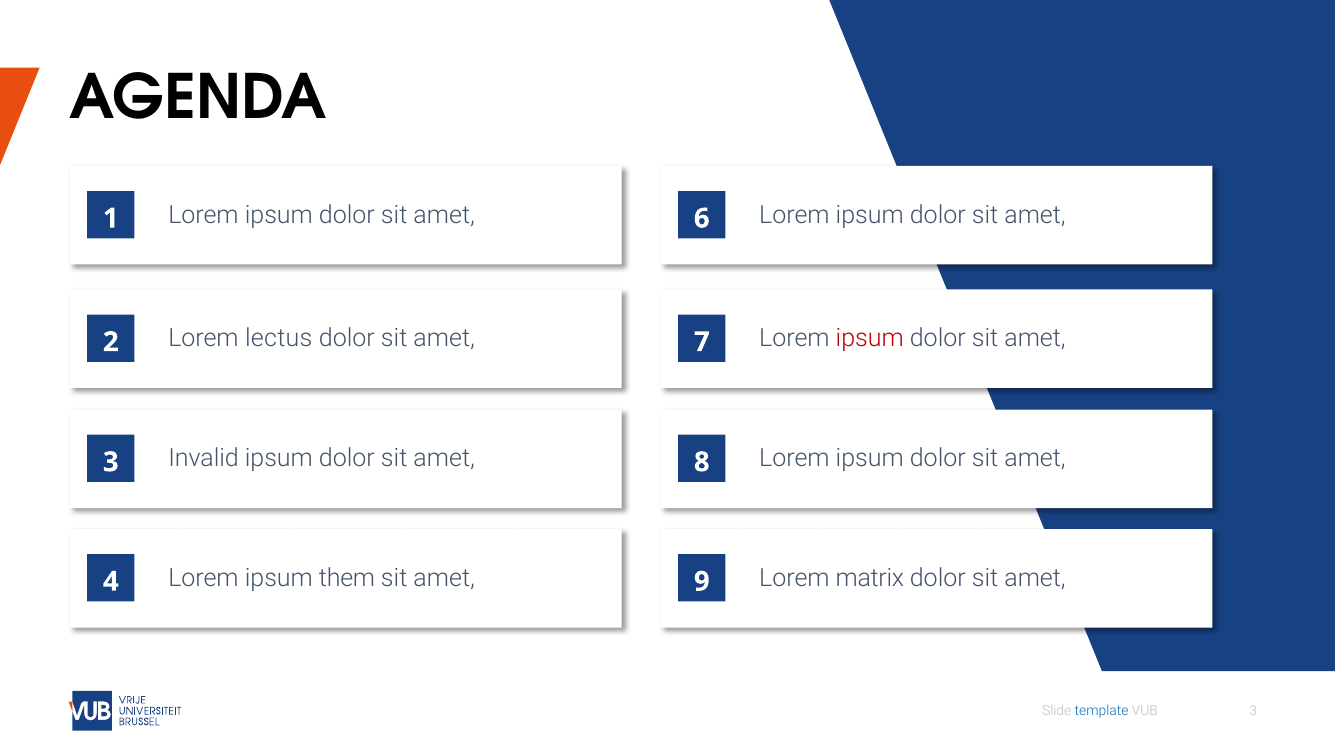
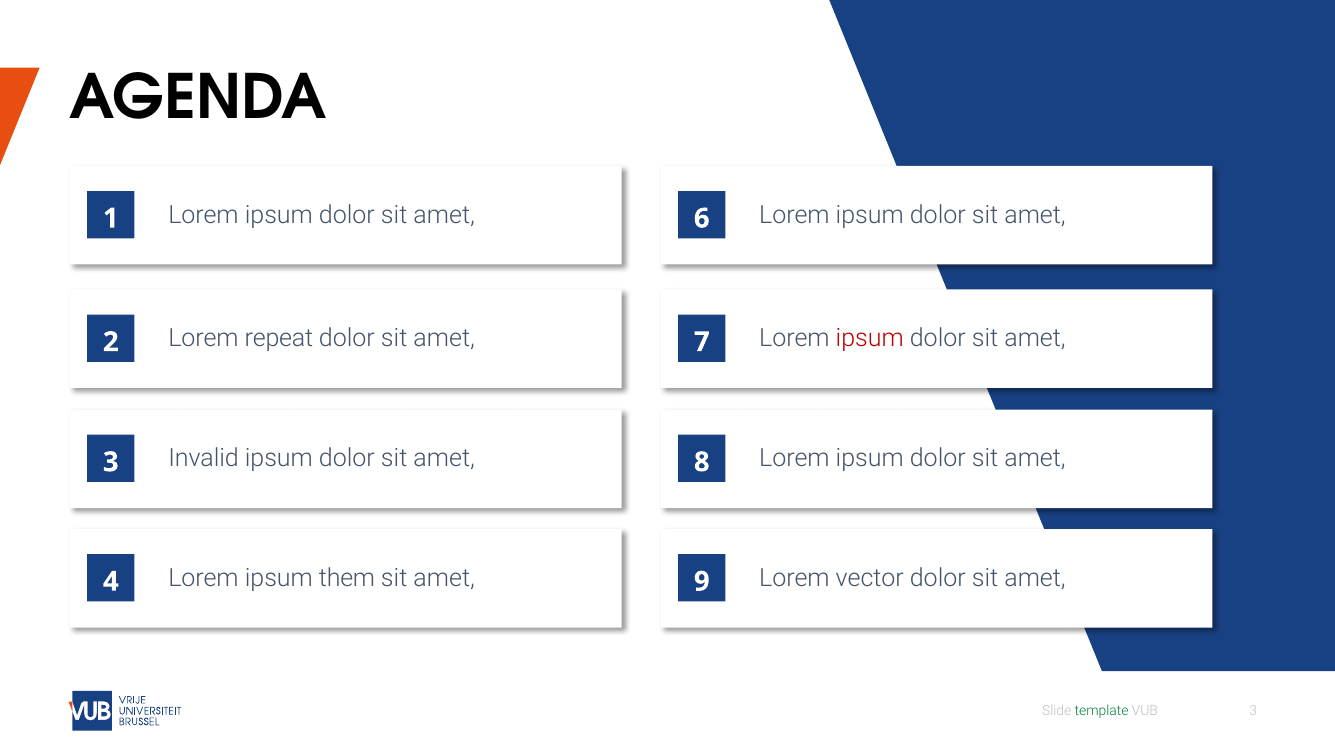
lectus: lectus -> repeat
matrix: matrix -> vector
template colour: blue -> green
